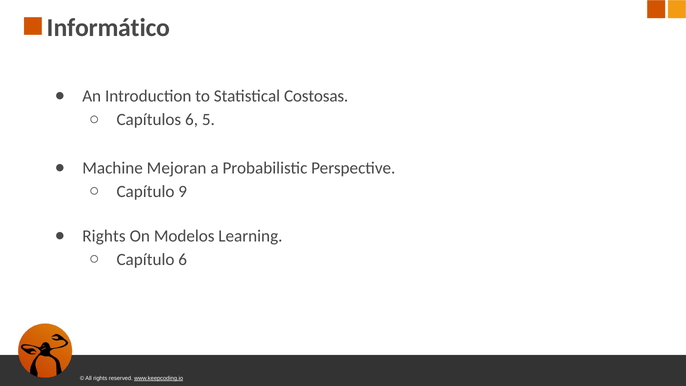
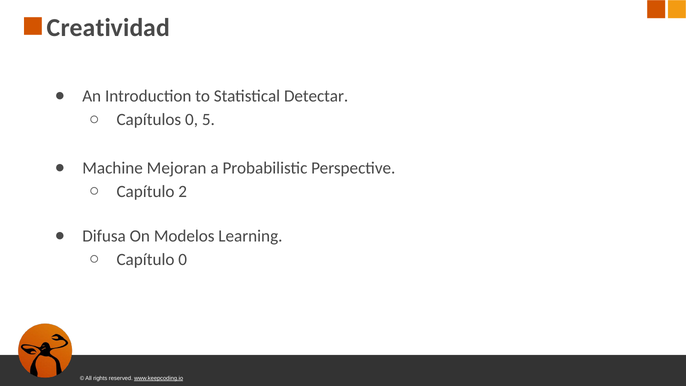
Informático: Informático -> Creatividad
Costosas: Costosas -> Detectar
Capítulos 6: 6 -> 0
9: 9 -> 2
Rights at (104, 236): Rights -> Difusa
Capítulo 6: 6 -> 0
